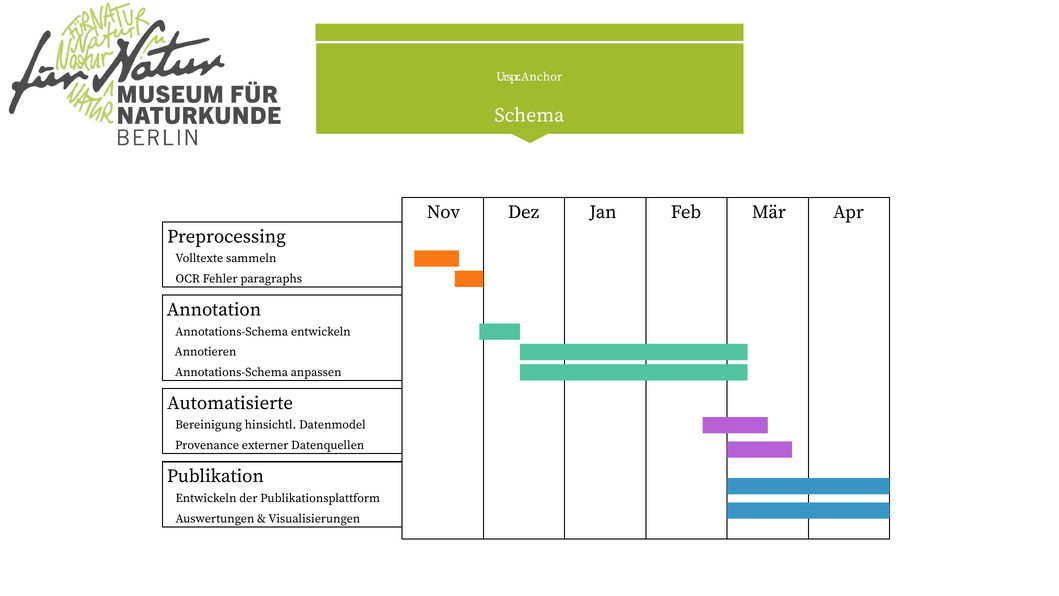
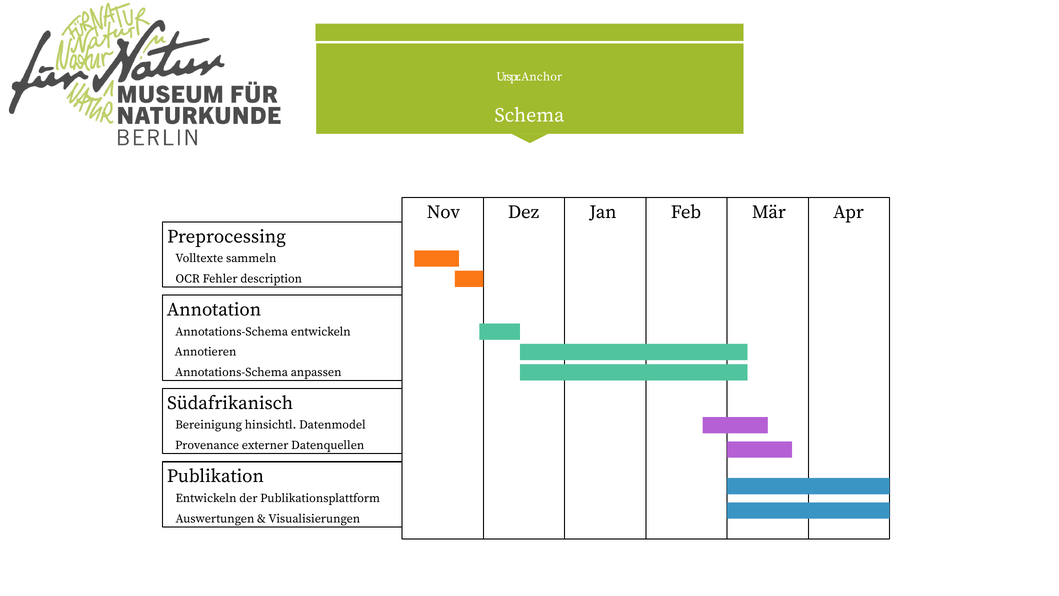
paragraphs: paragraphs -> description
Automatisierte: Automatisierte -> Südafrikanisch
